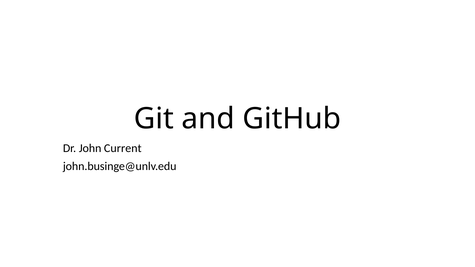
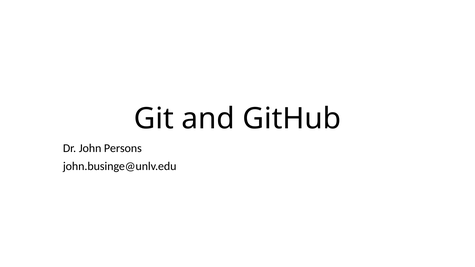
Current: Current -> Persons
